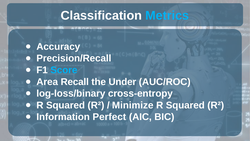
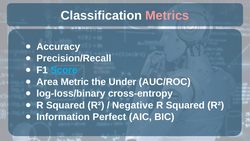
Metrics colour: light blue -> pink
Recall: Recall -> Metric
Minimize: Minimize -> Negative
